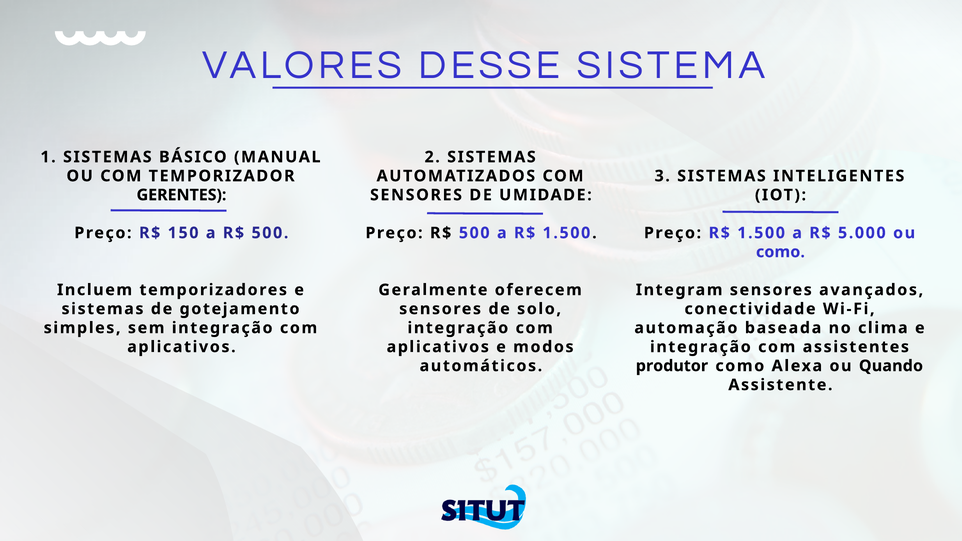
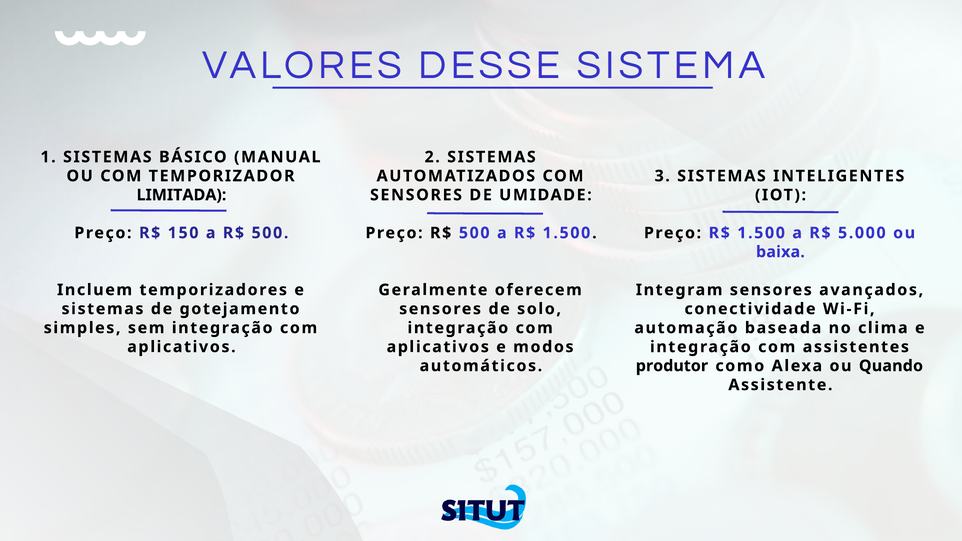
GERENTES: GERENTES -> LIMITADA
como at (780, 252): como -> baixa
